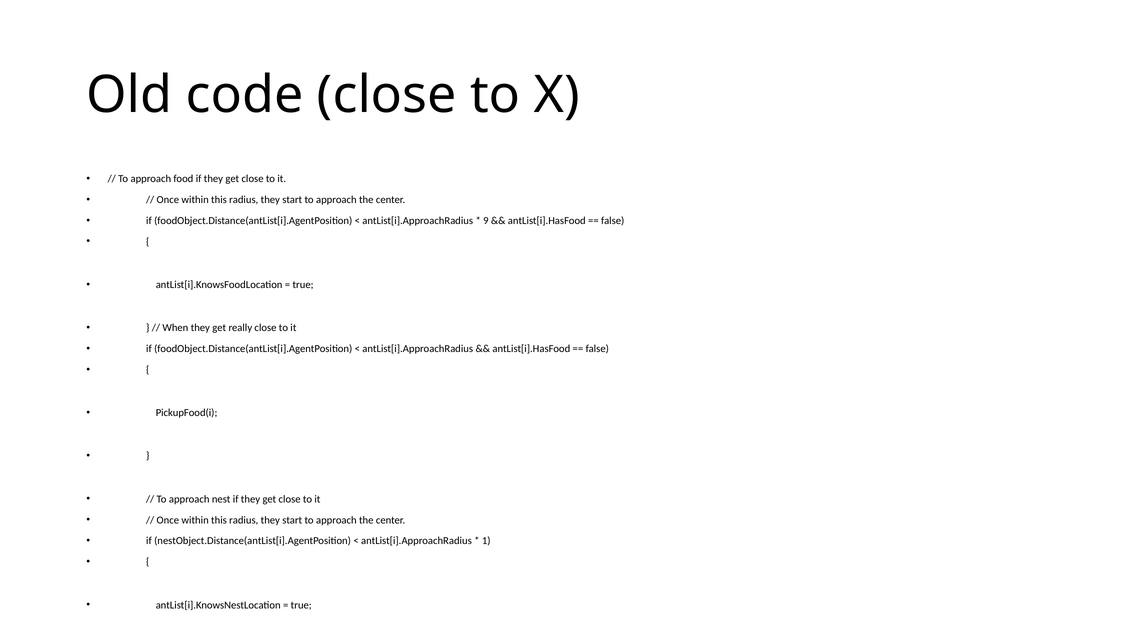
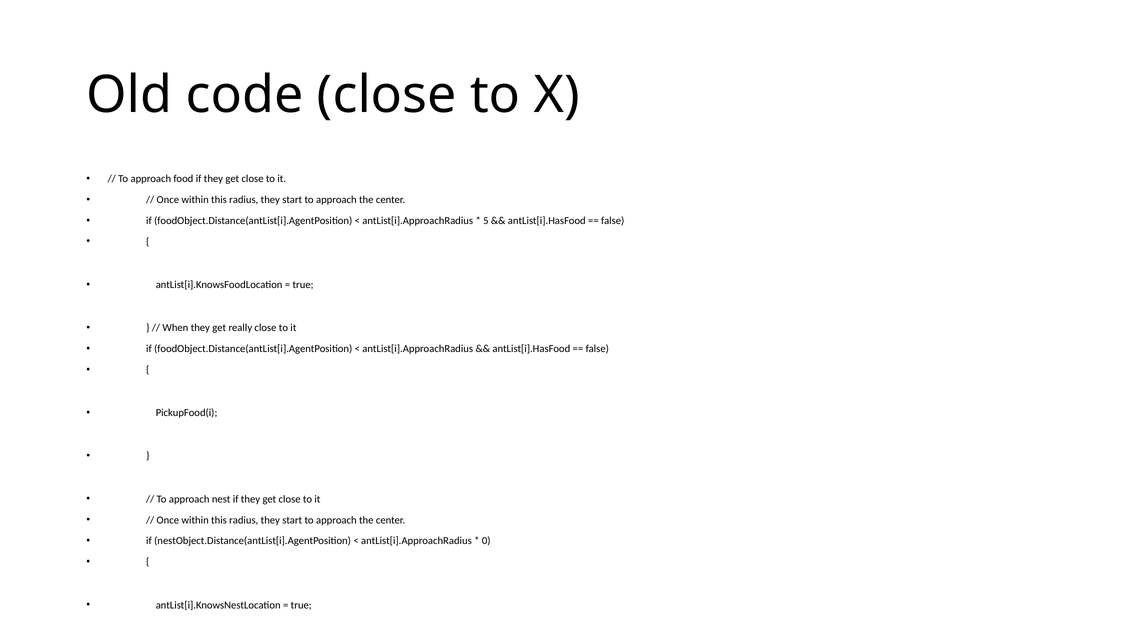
9: 9 -> 5
1: 1 -> 0
